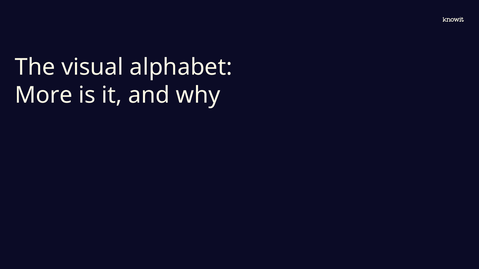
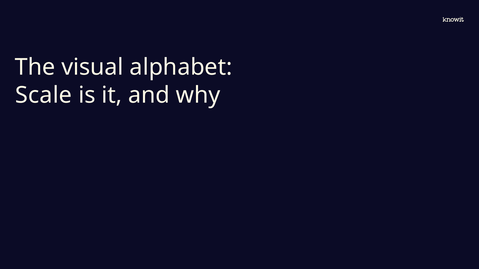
More: More -> Scale
